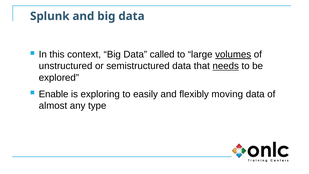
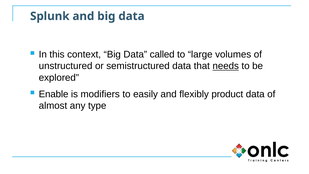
volumes underline: present -> none
exploring: exploring -> modifiers
moving: moving -> product
